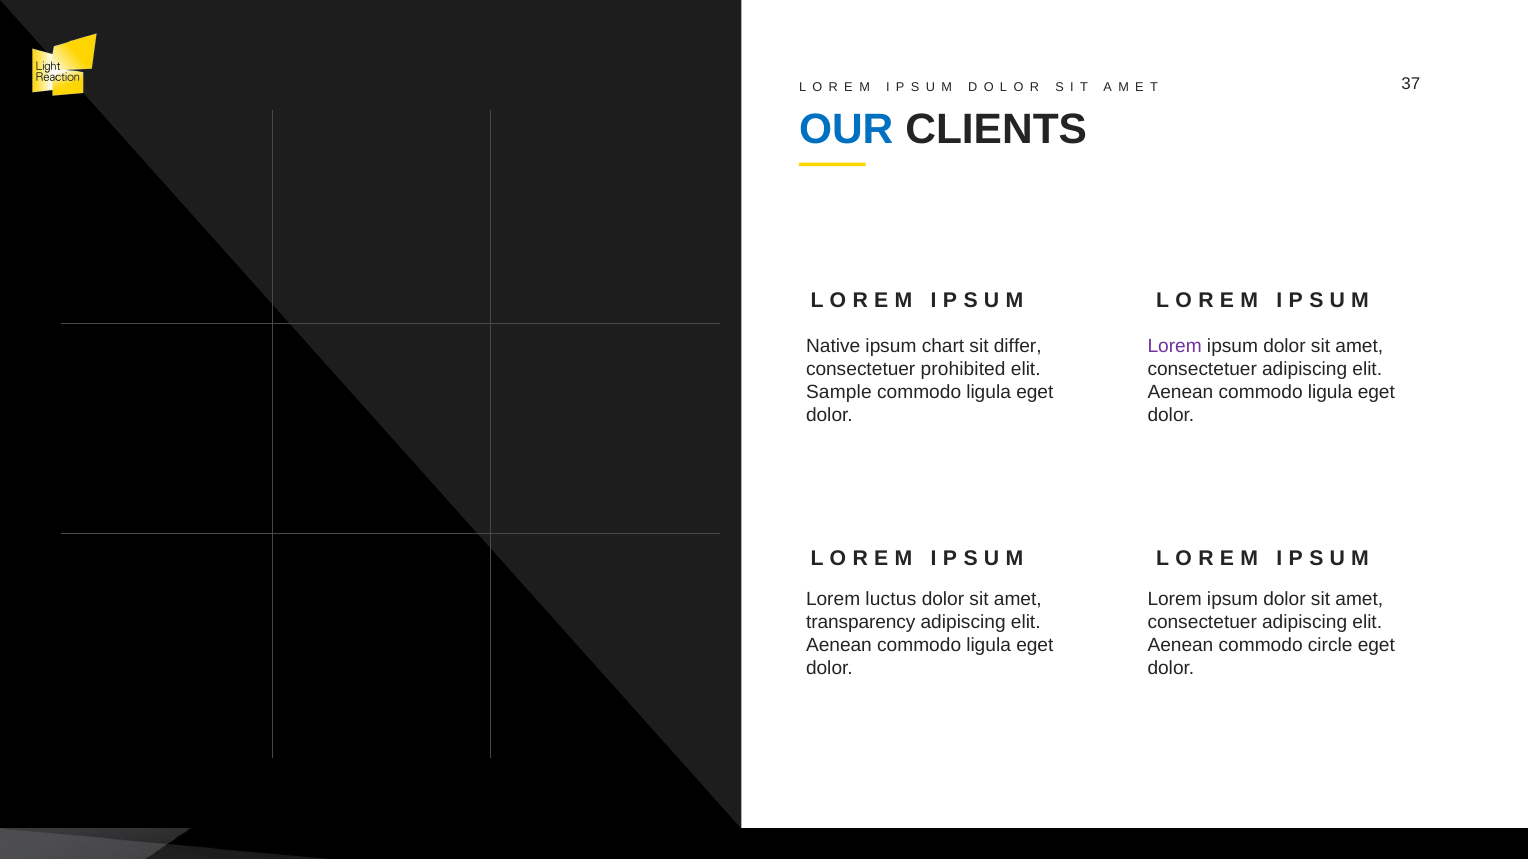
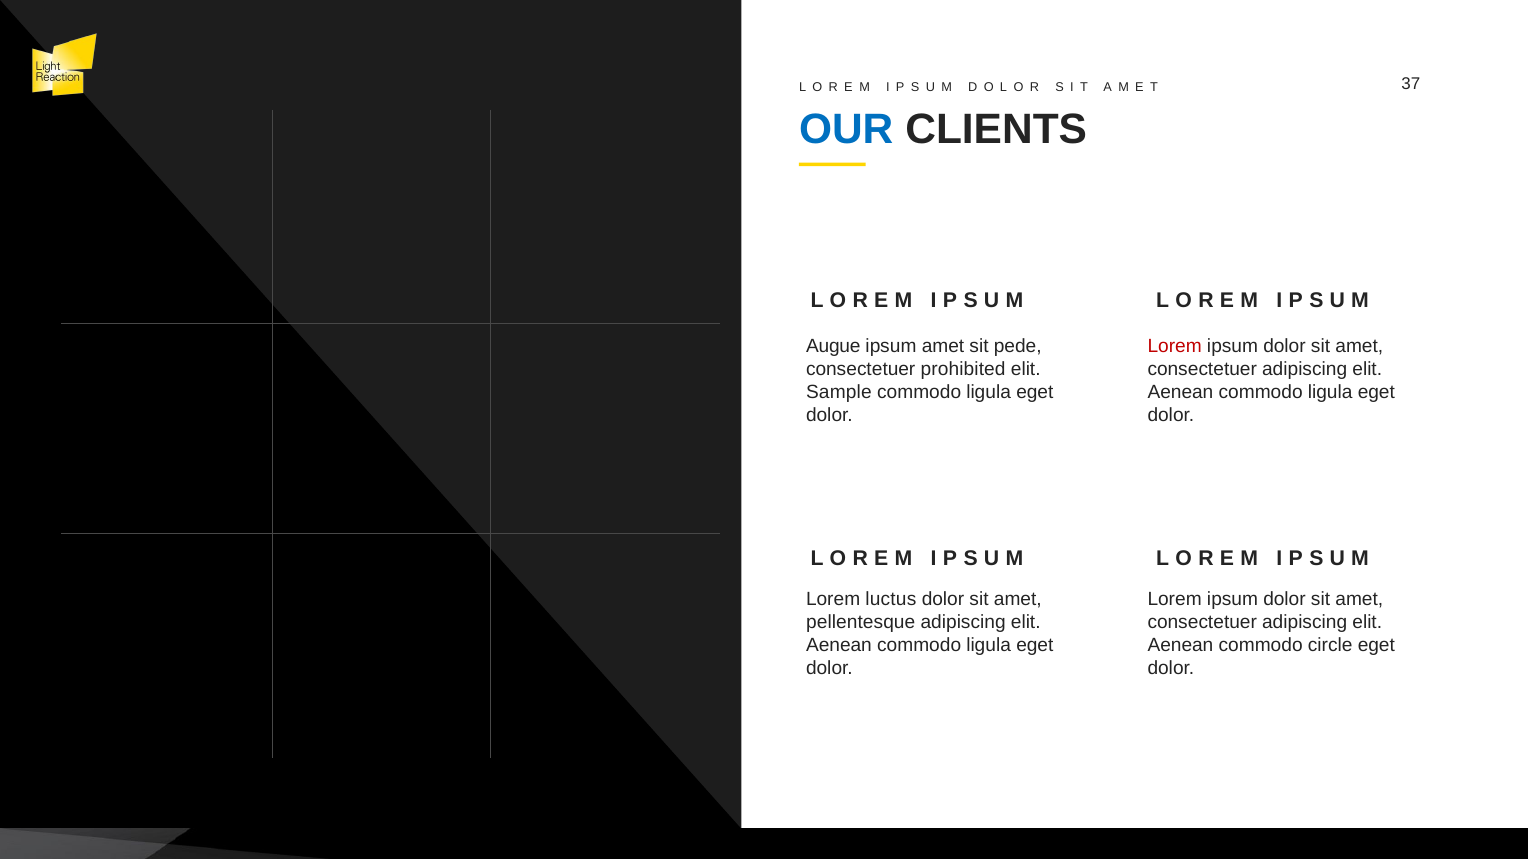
Native: Native -> Augue
ipsum chart: chart -> amet
differ: differ -> pede
Lorem at (1175, 347) colour: purple -> red
transparency: transparency -> pellentesque
